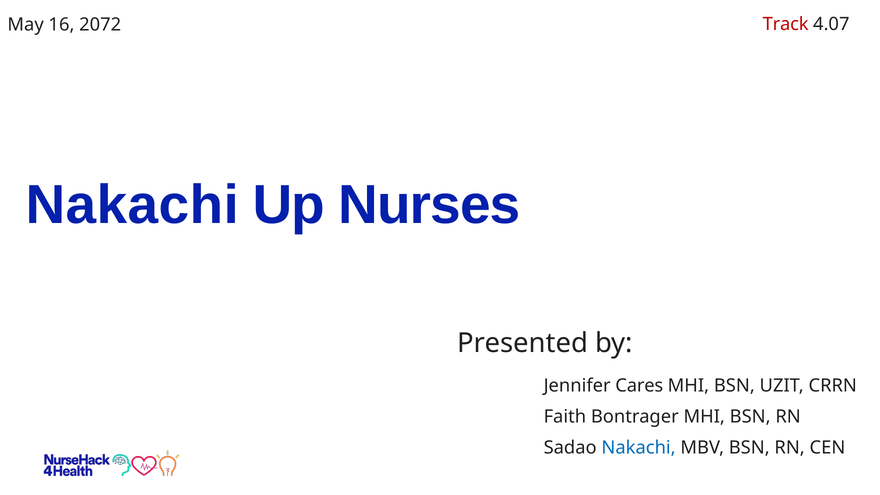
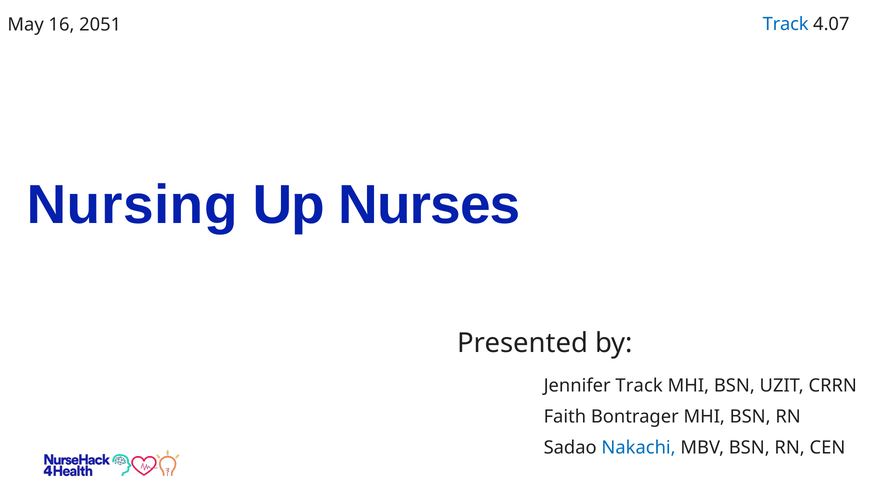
Track at (786, 24) colour: red -> blue
2072: 2072 -> 2051
Nakachi at (132, 205): Nakachi -> Nursing
Jennifer Cares: Cares -> Track
